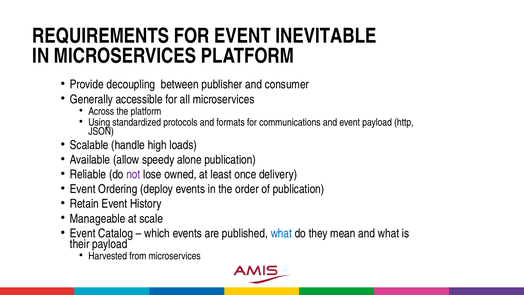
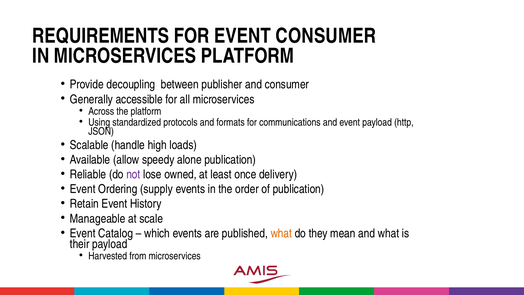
EVENT INEVITABLE: INEVITABLE -> CONSUMER
deploy: deploy -> supply
what at (281, 233) colour: blue -> orange
